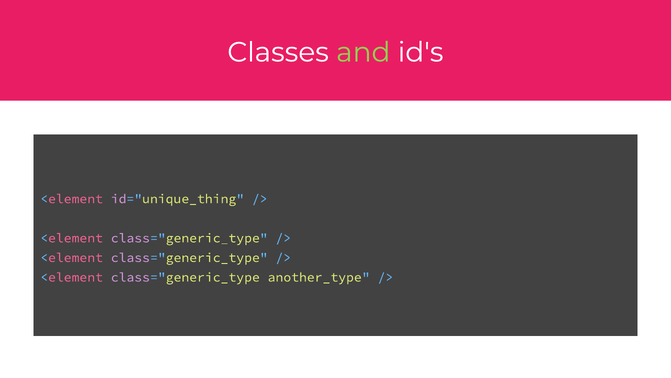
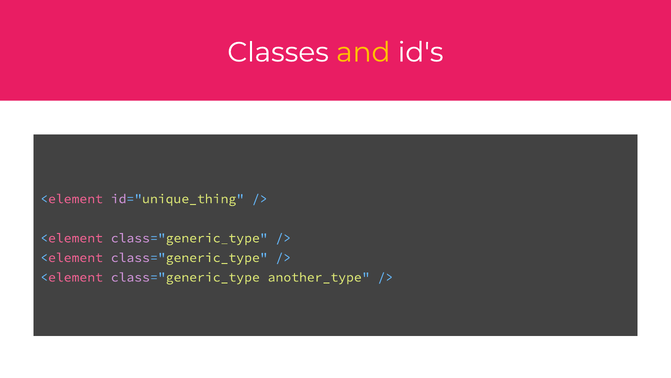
and colour: light green -> yellow
